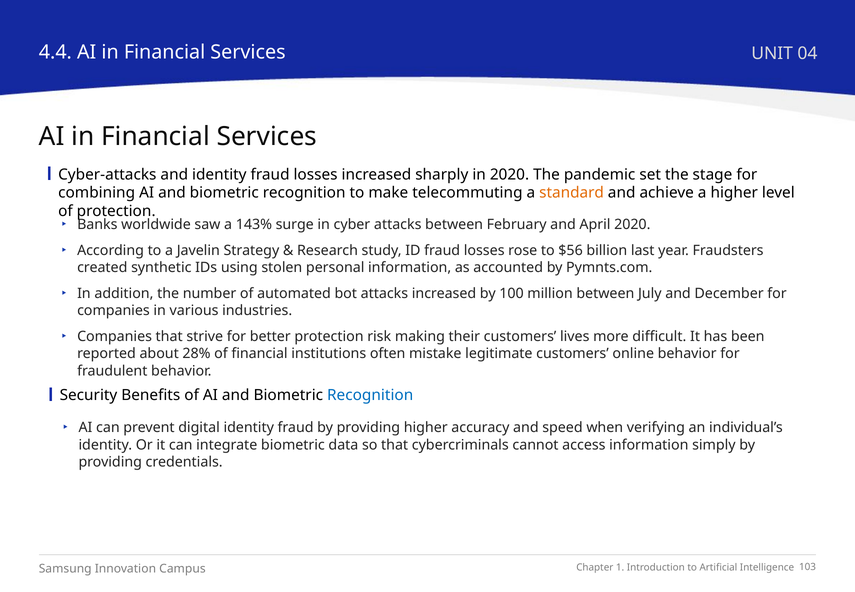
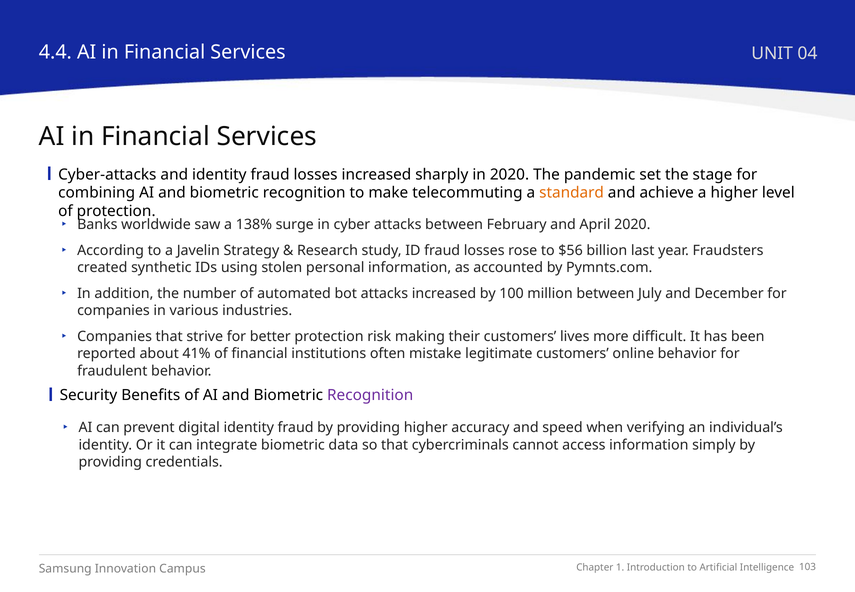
143%: 143% -> 138%
28%: 28% -> 41%
Recognition at (370, 395) colour: blue -> purple
